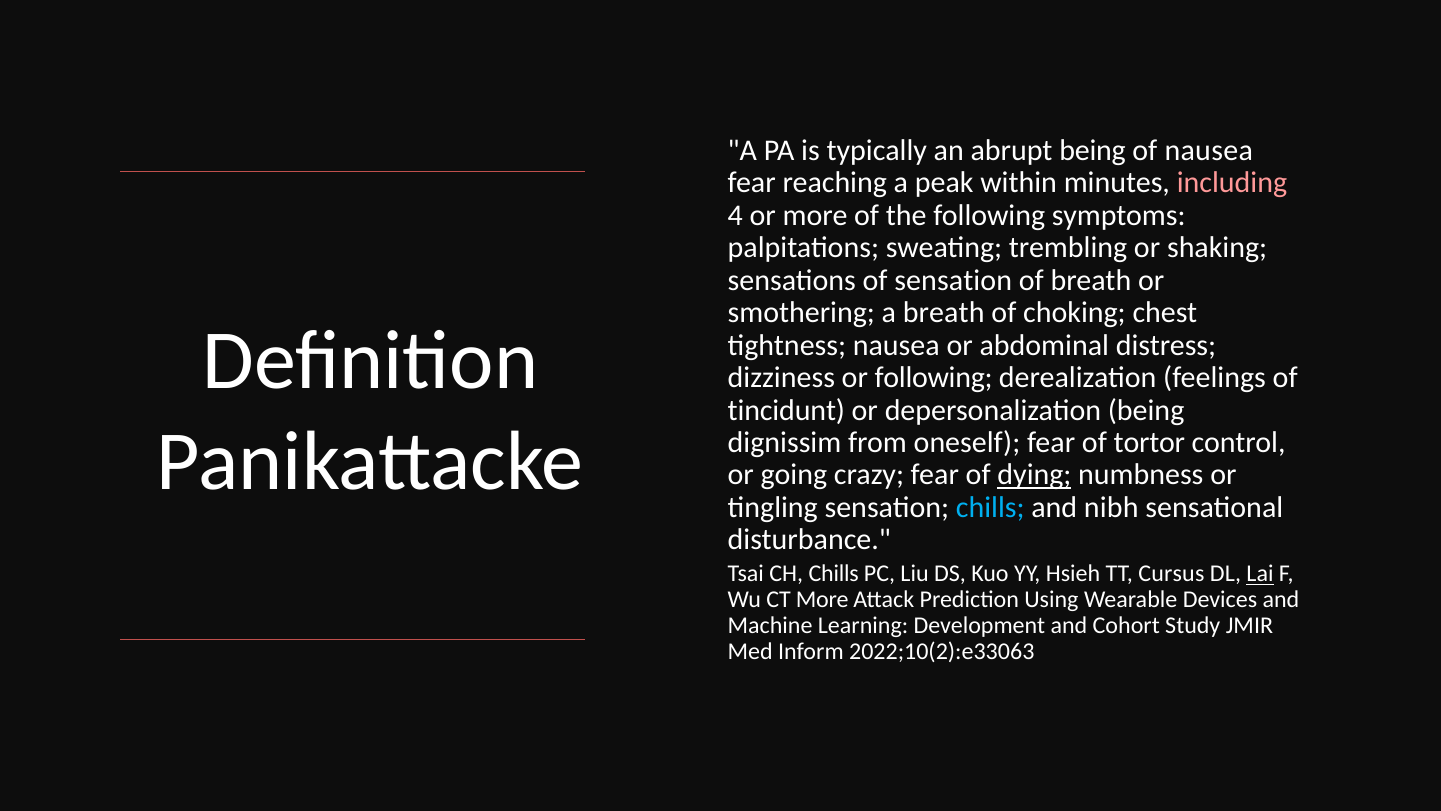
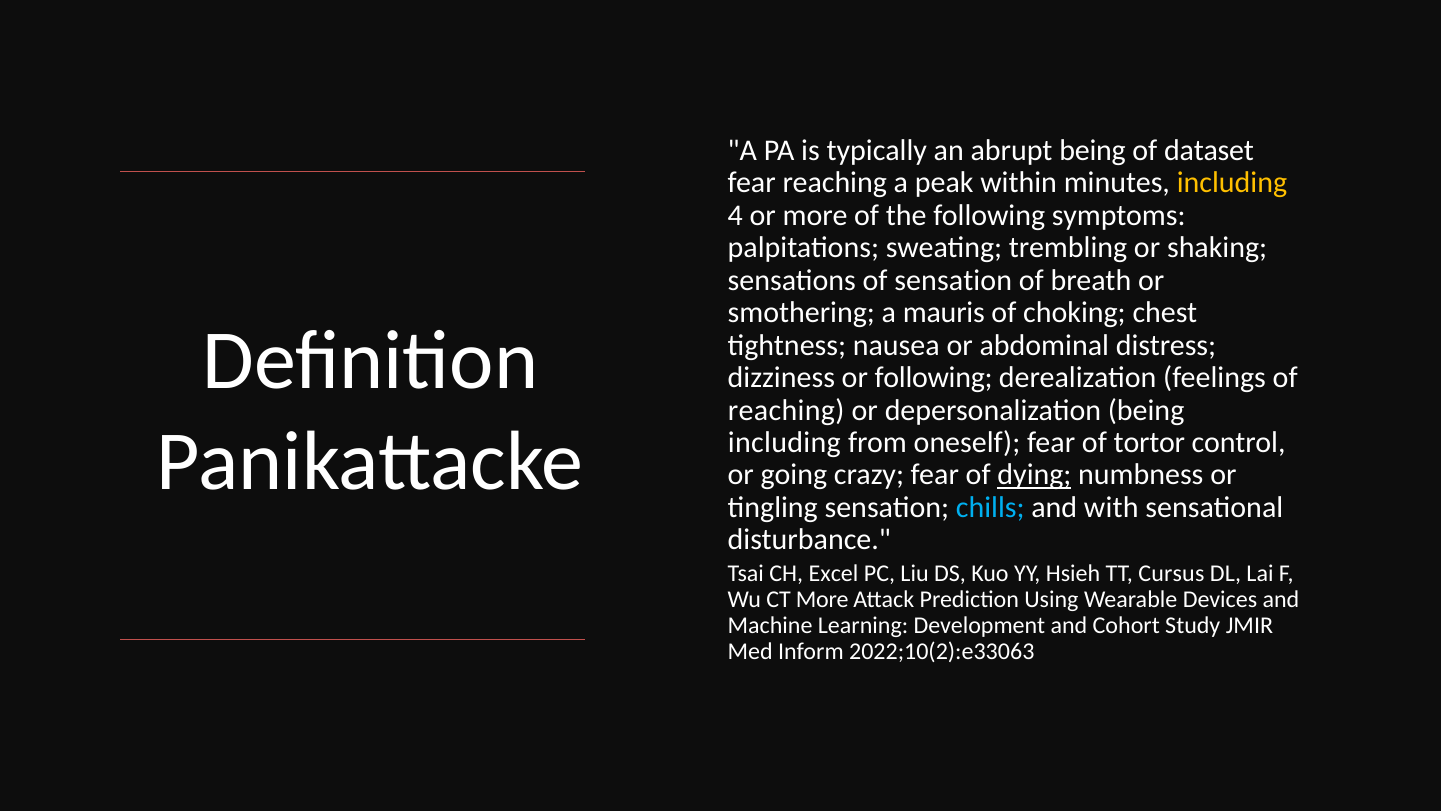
of nausea: nausea -> dataset
including at (1232, 183) colour: pink -> yellow
a breath: breath -> mauris
tincidunt at (786, 410): tincidunt -> reaching
dignissim at (785, 442): dignissim -> including
nibh: nibh -> with
CH Chills: Chills -> Excel
Lai underline: present -> none
